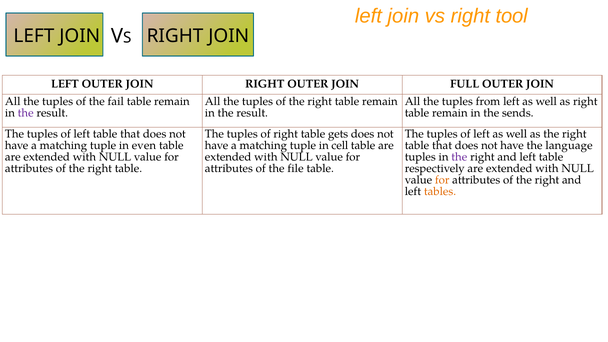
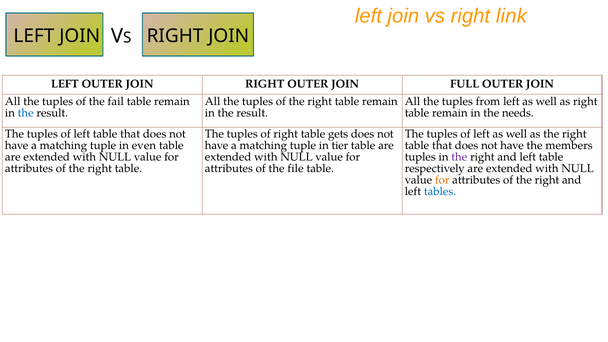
tool: tool -> link
the at (26, 113) colour: purple -> blue
sends: sends -> needs
cell: cell -> tier
language: language -> members
tables colour: orange -> blue
